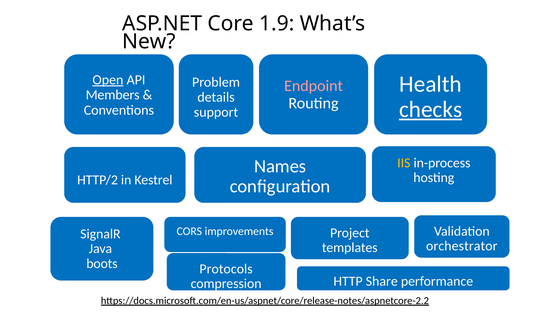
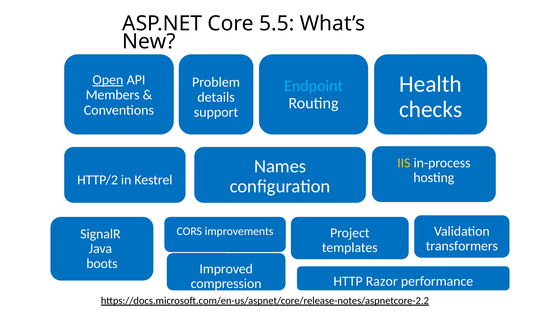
1.9: 1.9 -> 5.5
Endpoint colour: pink -> light blue
checks underline: present -> none
orchestrator: orchestrator -> transformers
Protocols: Protocols -> Improved
Share: Share -> Razor
